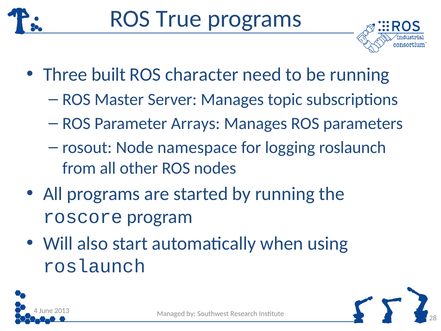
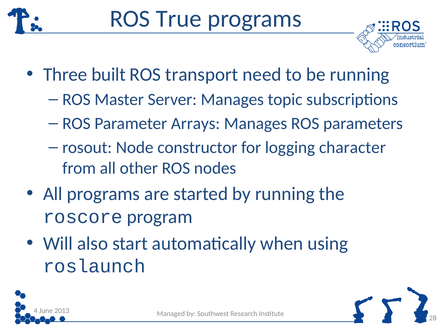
character: character -> transport
namespace: namespace -> constructor
logging roslaunch: roslaunch -> character
